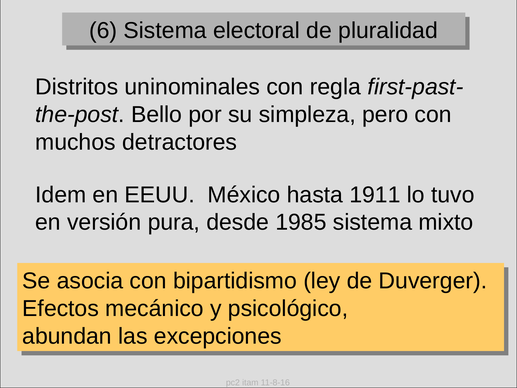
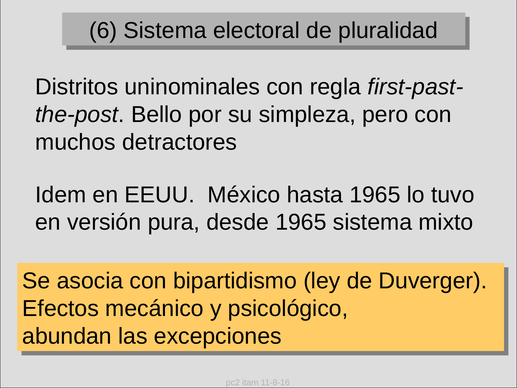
hasta 1911: 1911 -> 1965
desde 1985: 1985 -> 1965
